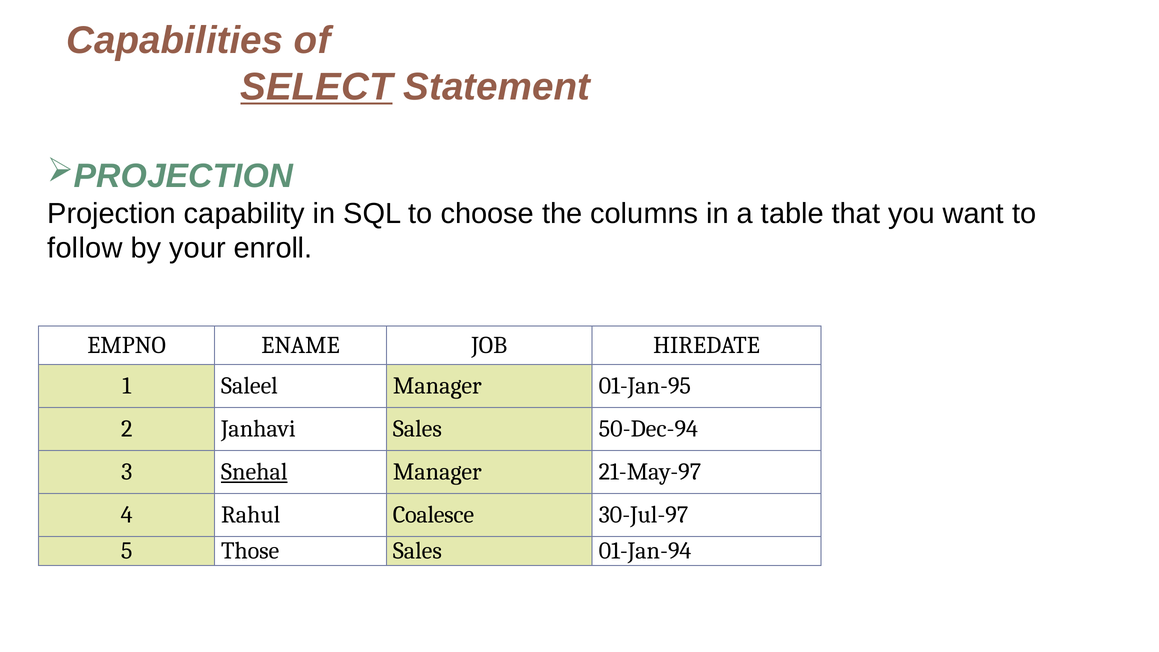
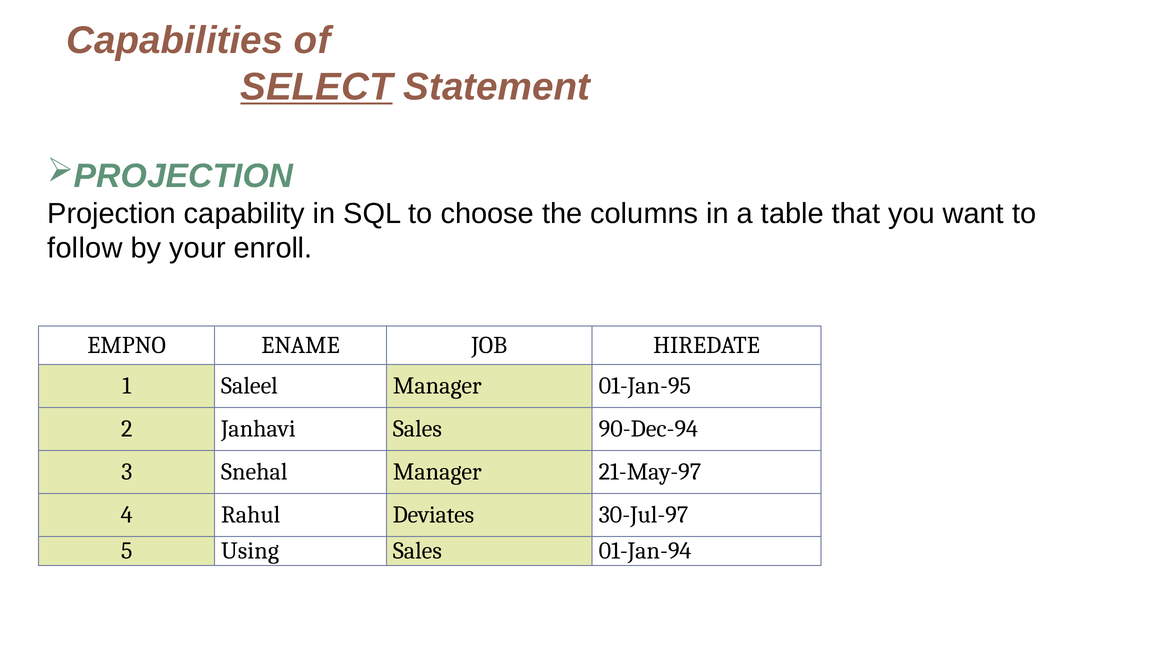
50-Dec-94: 50-Dec-94 -> 90-Dec-94
Snehal underline: present -> none
Coalesce: Coalesce -> Deviates
Those: Those -> Using
